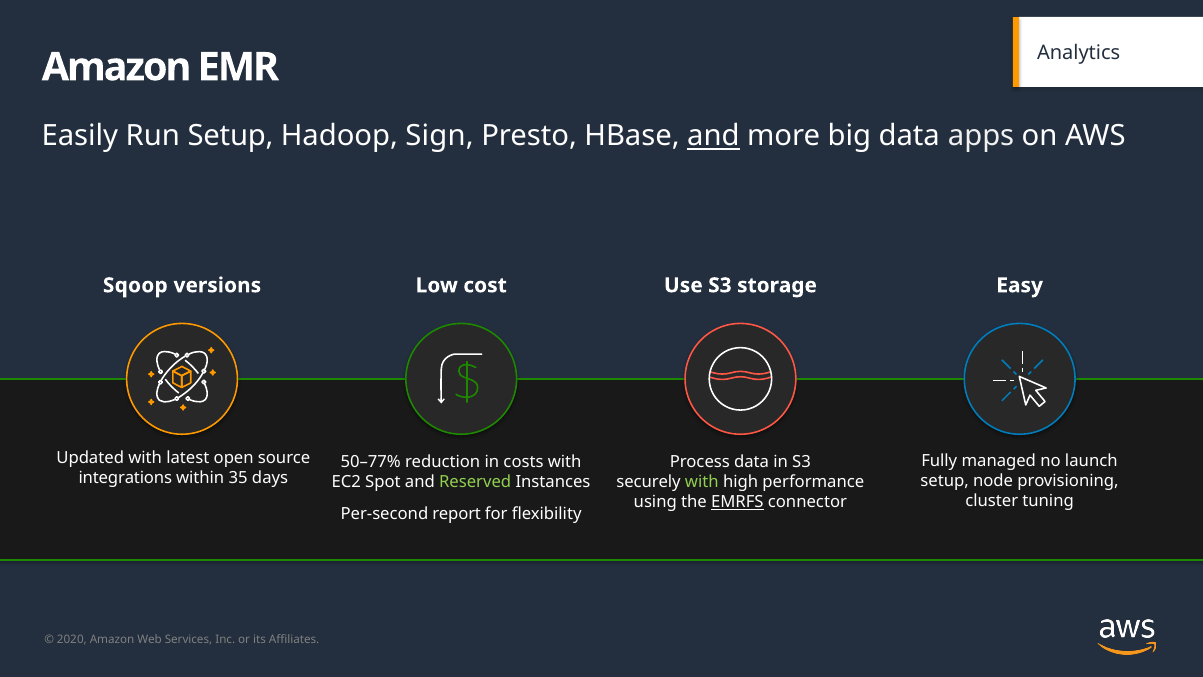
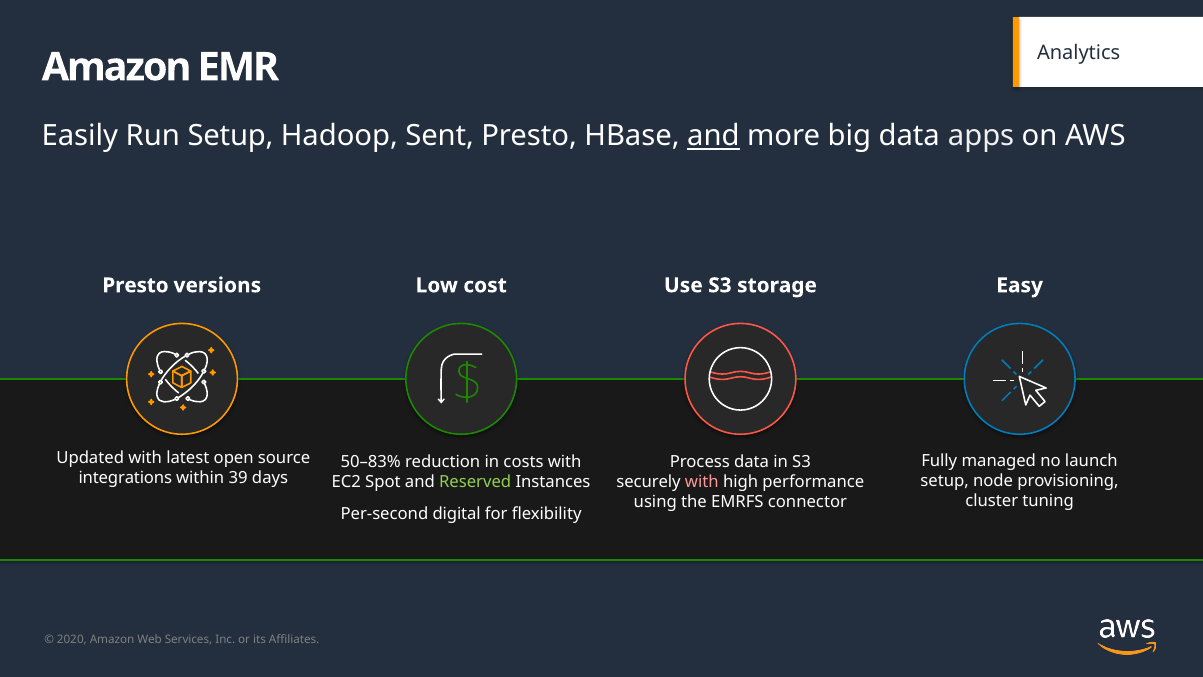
Sign: Sign -> Sent
Sqoop at (135, 285): Sqoop -> Presto
50–77%: 50–77% -> 50–83%
35: 35 -> 39
with at (702, 482) colour: light green -> pink
EMRFS underline: present -> none
report: report -> digital
